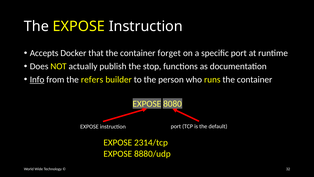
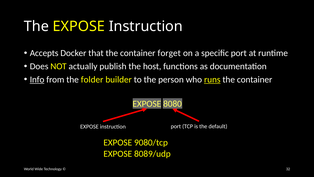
stop: stop -> host
refers: refers -> folder
runs underline: none -> present
2314/tcp: 2314/tcp -> 9080/tcp
8880/udp: 8880/udp -> 8089/udp
